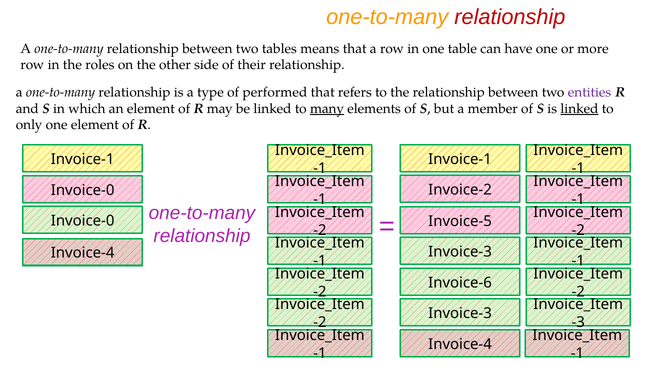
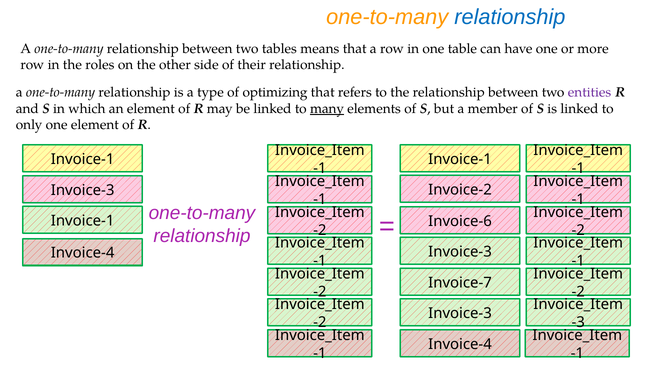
relationship at (510, 17) colour: red -> blue
performed: performed -> optimizing
linked at (579, 108) underline: present -> none
Invoice-0 at (83, 190): Invoice-0 -> Invoice-3
Invoice-0 at (83, 221): Invoice-0 -> Invoice-1
Invoice-5: Invoice-5 -> Invoice-6
Invoice-6: Invoice-6 -> Invoice-7
